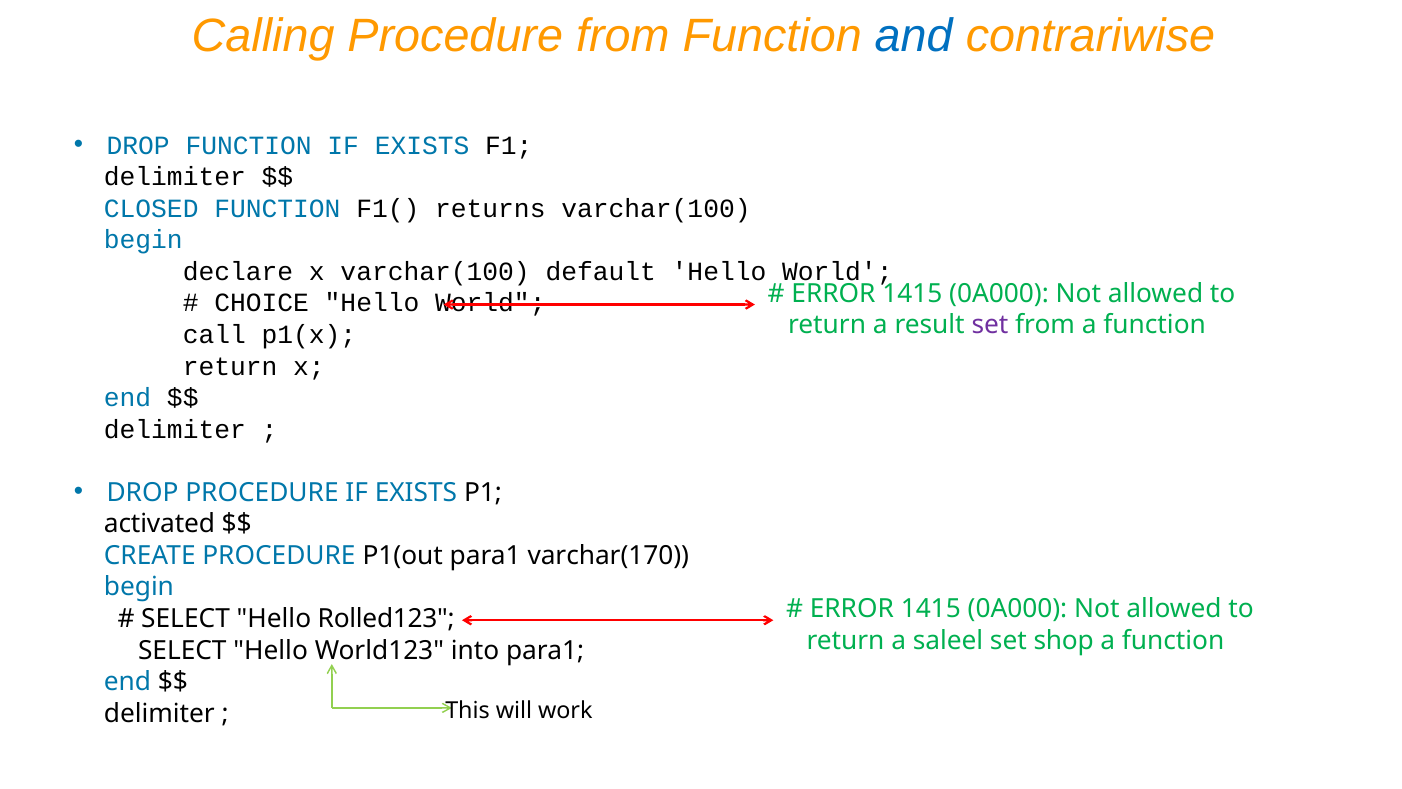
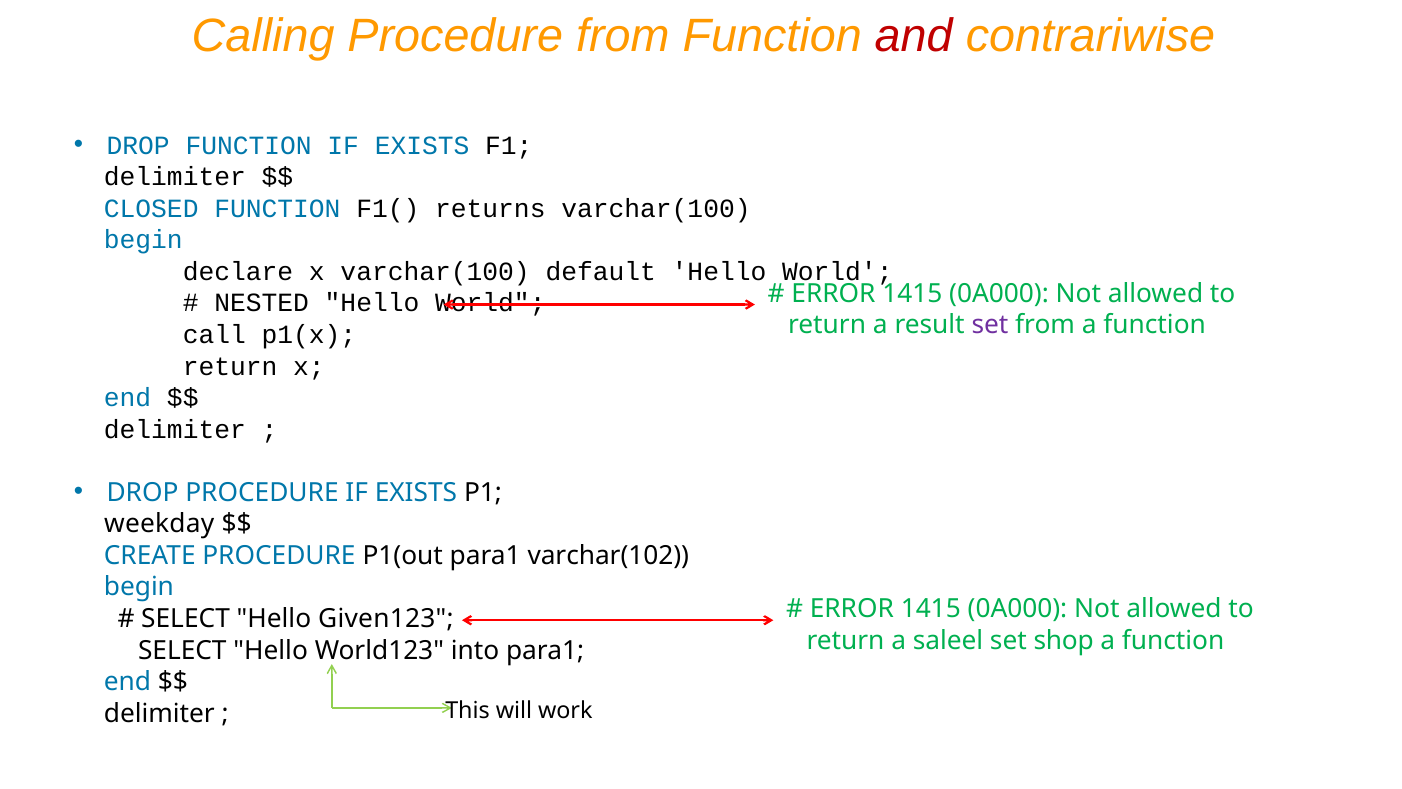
and colour: blue -> red
CHOICE: CHOICE -> NESTED
activated: activated -> weekday
varchar(170: varchar(170 -> varchar(102
Rolled123: Rolled123 -> Given123
